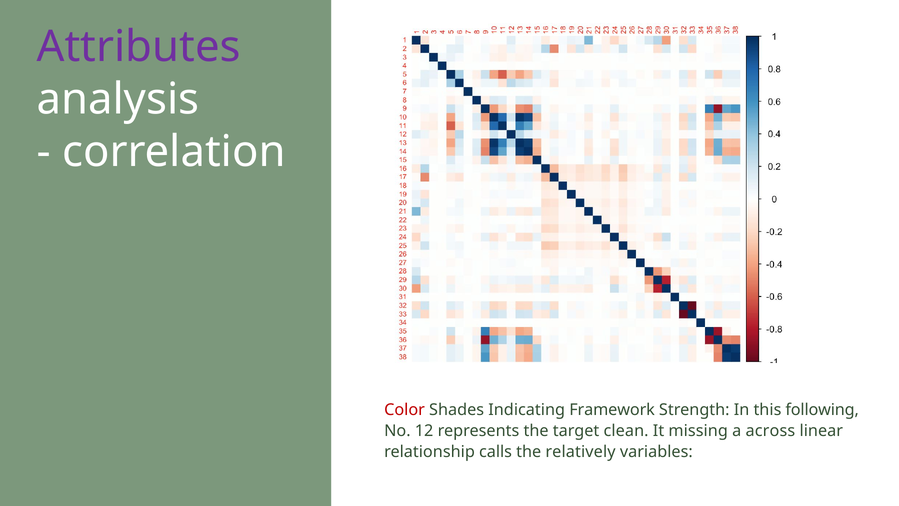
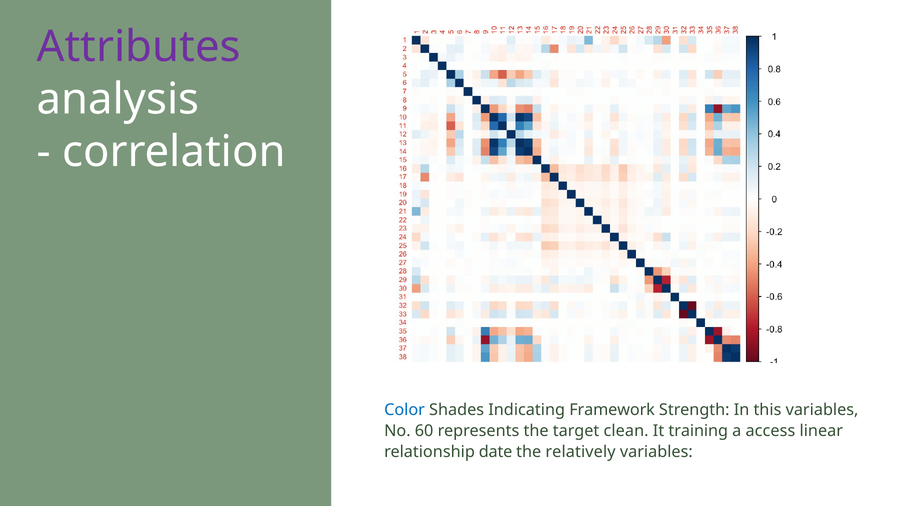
Color colour: red -> blue
this following: following -> variables
12: 12 -> 60
missing: missing -> training
across: across -> access
calls: calls -> date
